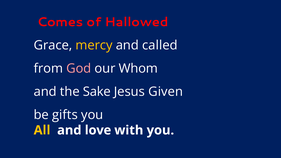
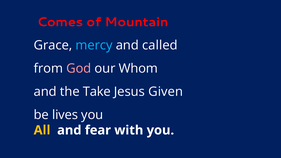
Hallowed: Hallowed -> Mountain
mercy colour: yellow -> light blue
Sake: Sake -> Take
gifts: gifts -> lives
love: love -> fear
